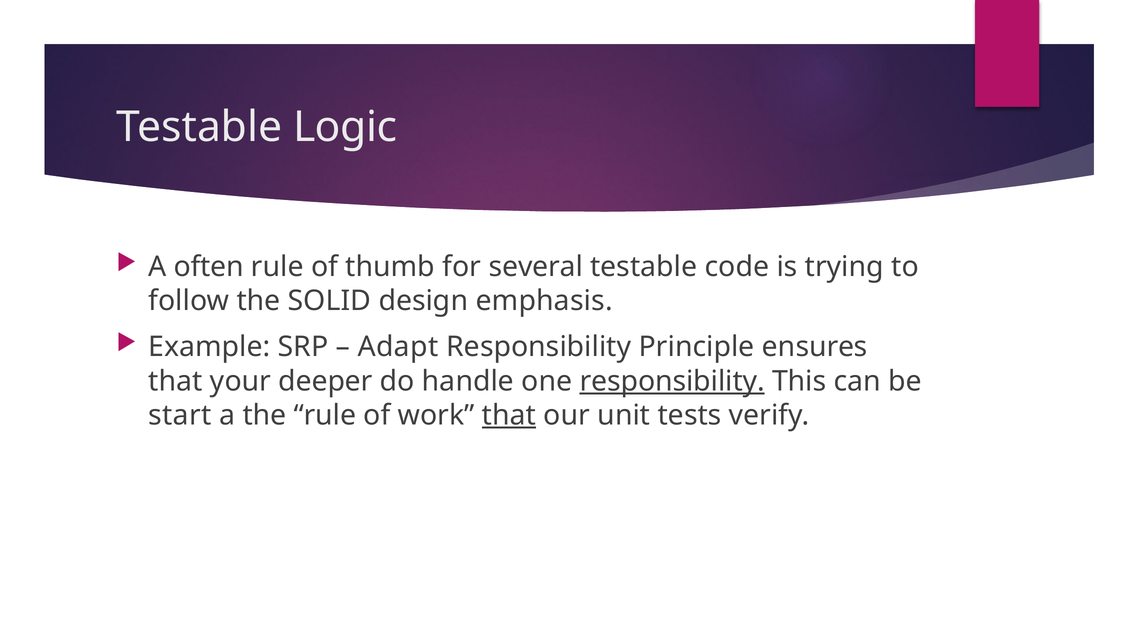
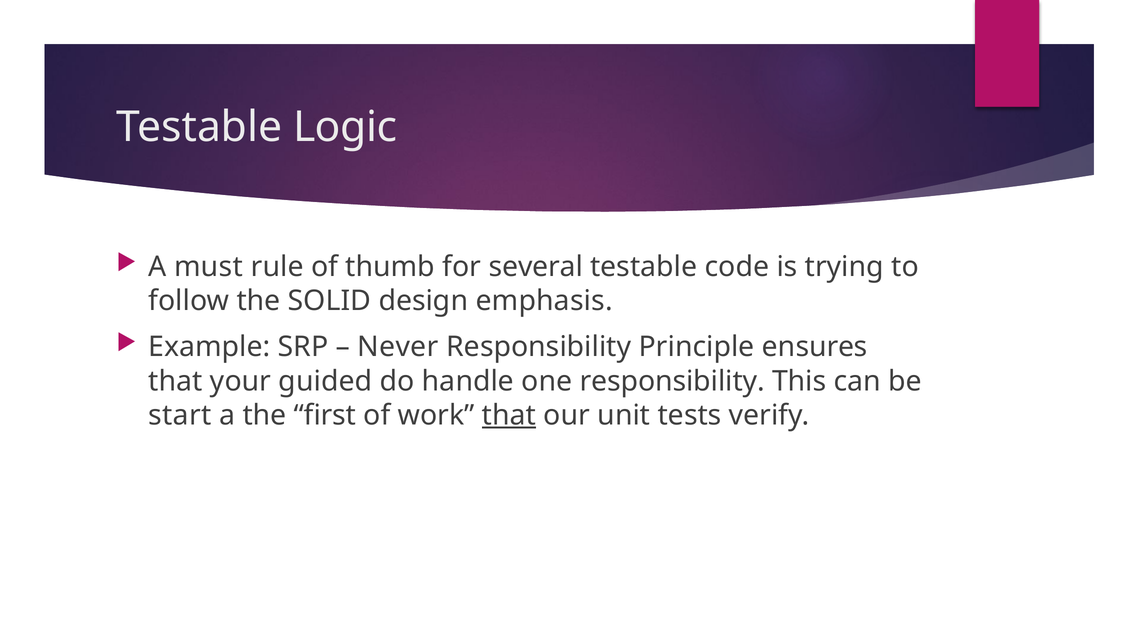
often: often -> must
Adapt: Adapt -> Never
deeper: deeper -> guided
responsibility at (672, 381) underline: present -> none
the rule: rule -> first
